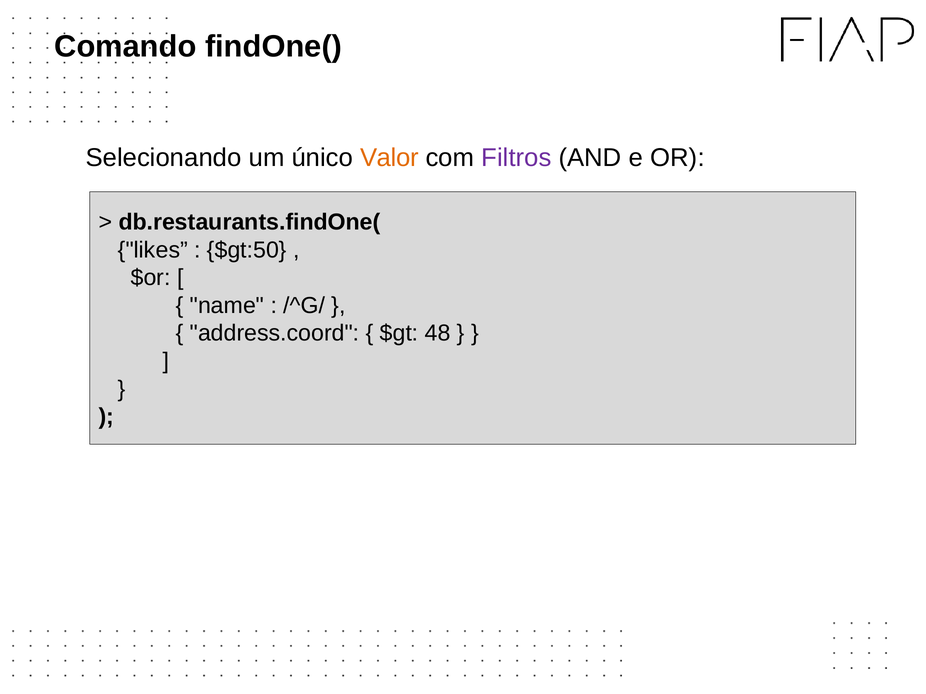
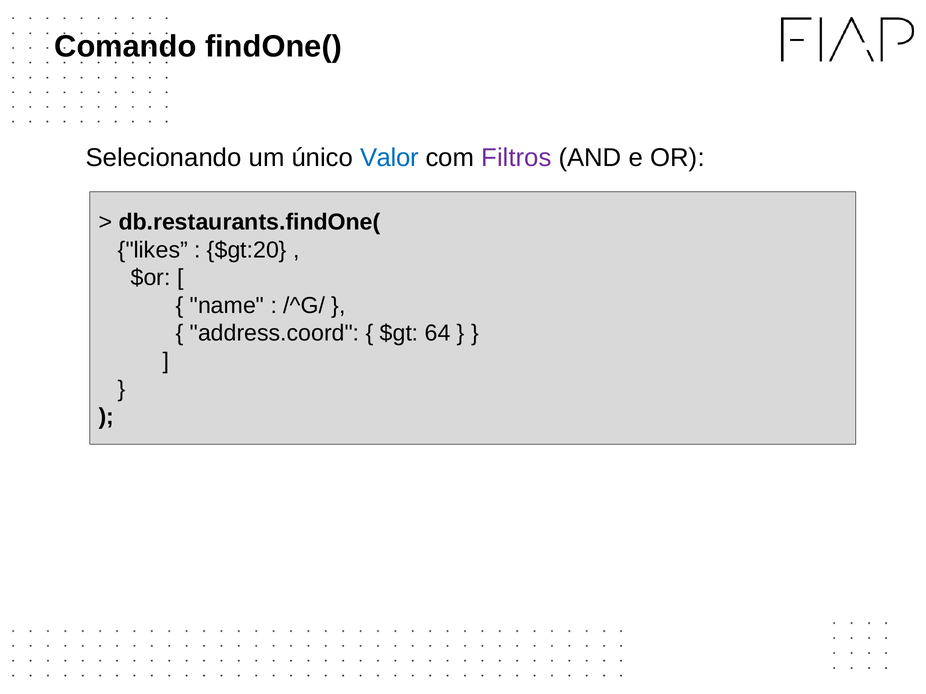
Valor colour: orange -> blue
$gt:50: $gt:50 -> $gt:20
48: 48 -> 64
